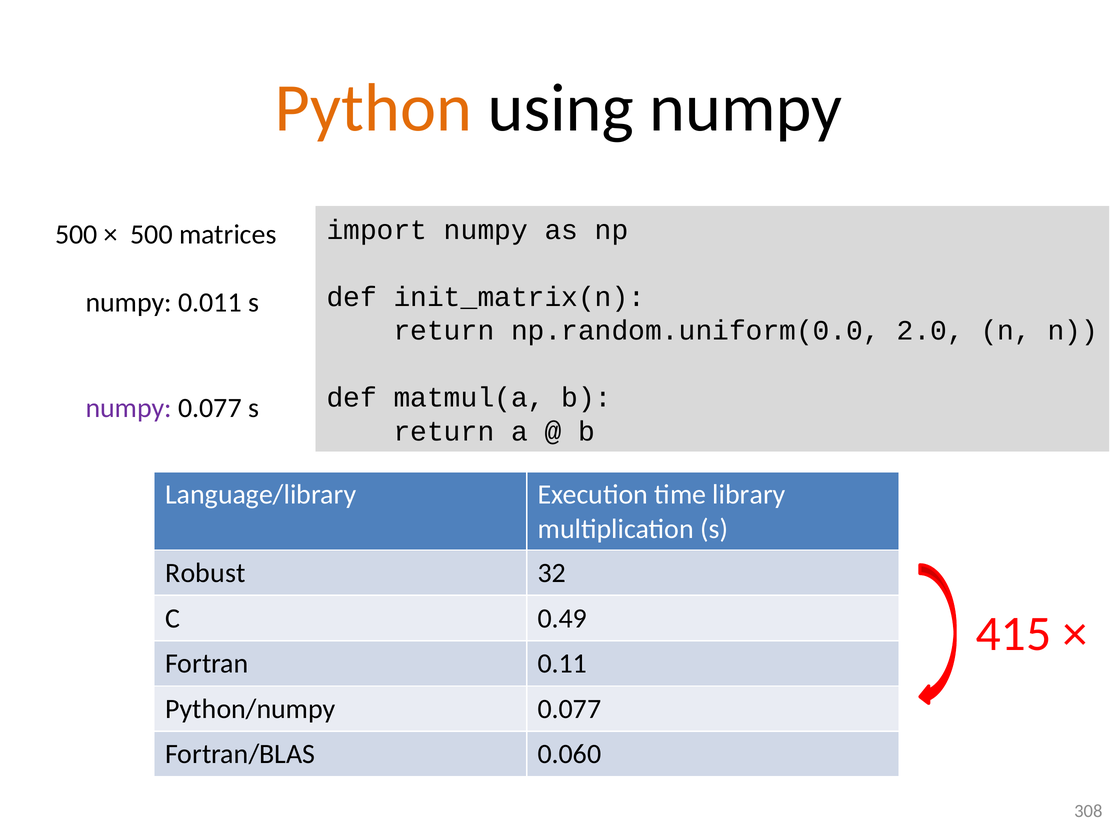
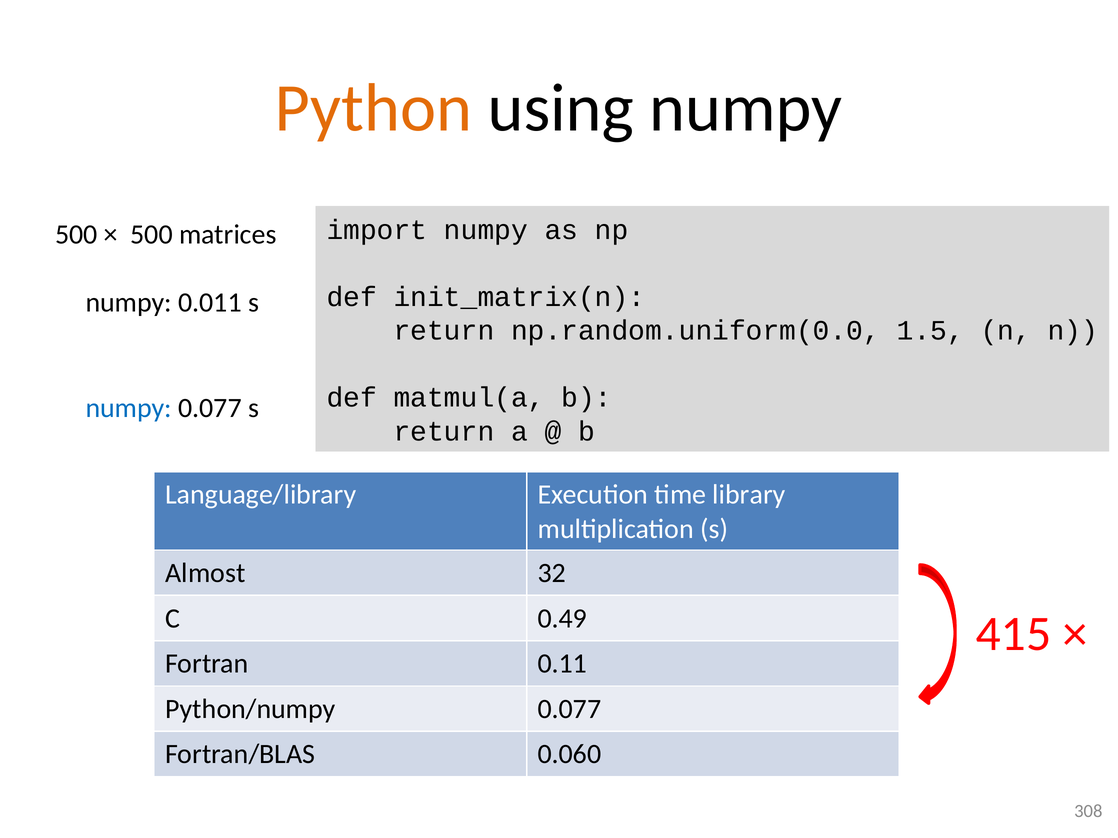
2.0: 2.0 -> 1.5
numpy at (129, 408) colour: purple -> blue
Robust: Robust -> Almost
